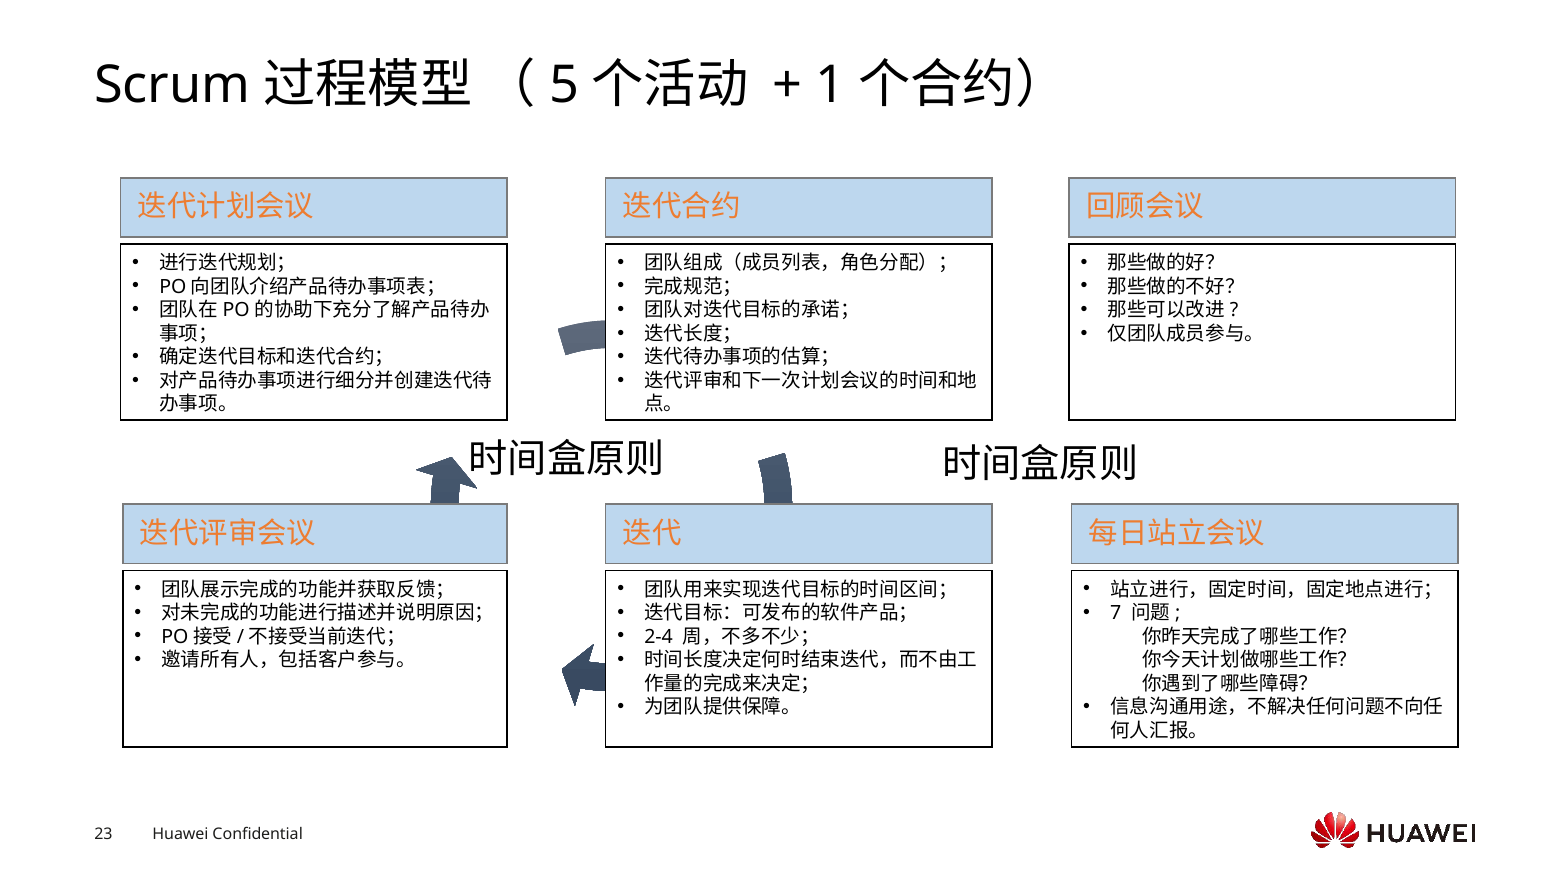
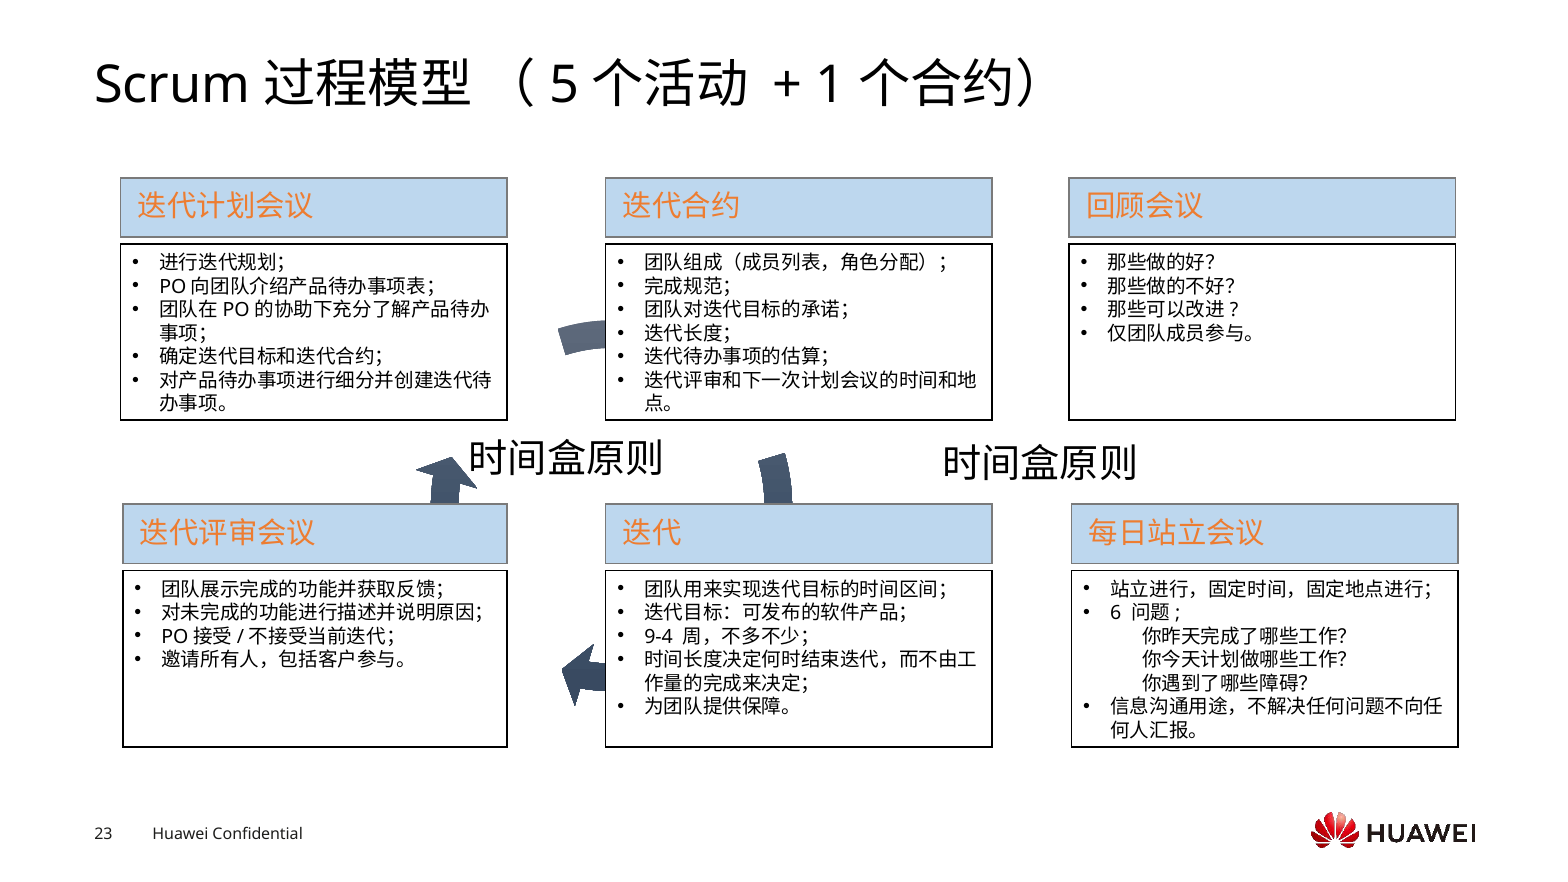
7: 7 -> 6
2-4: 2-4 -> 9-4
